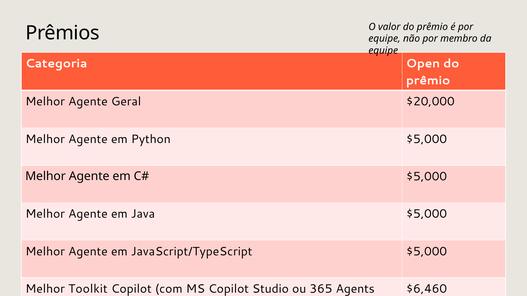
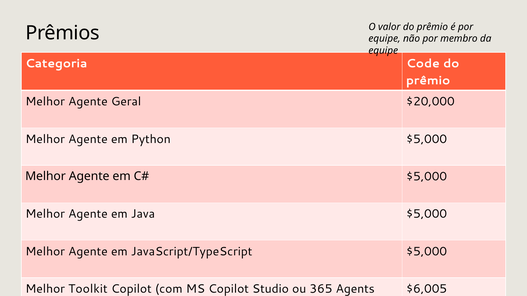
Open: Open -> Code
$6,460: $6,460 -> $6,005
